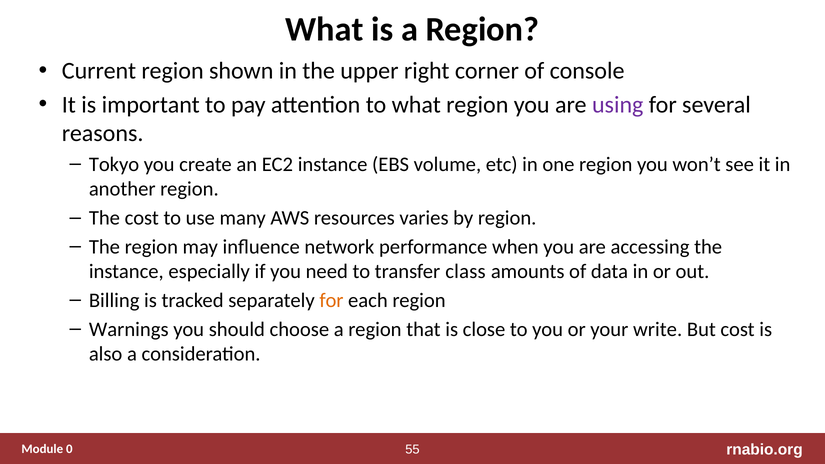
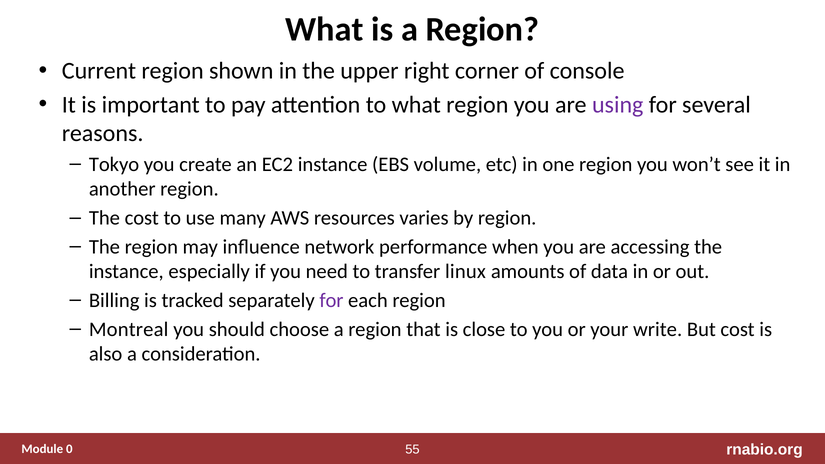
class: class -> linux
for at (331, 300) colour: orange -> purple
Warnings: Warnings -> Montreal
